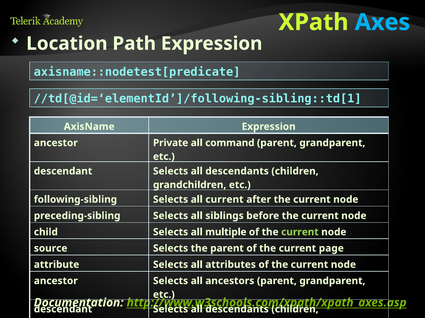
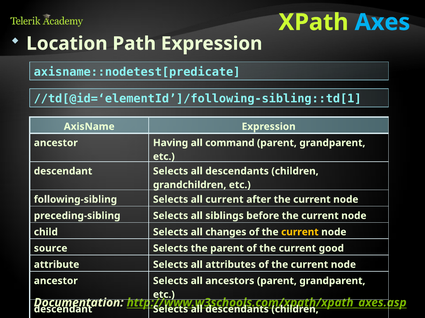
Private: Private -> Having
multiple: multiple -> changes
current at (300, 233) colour: light green -> yellow
page: page -> good
